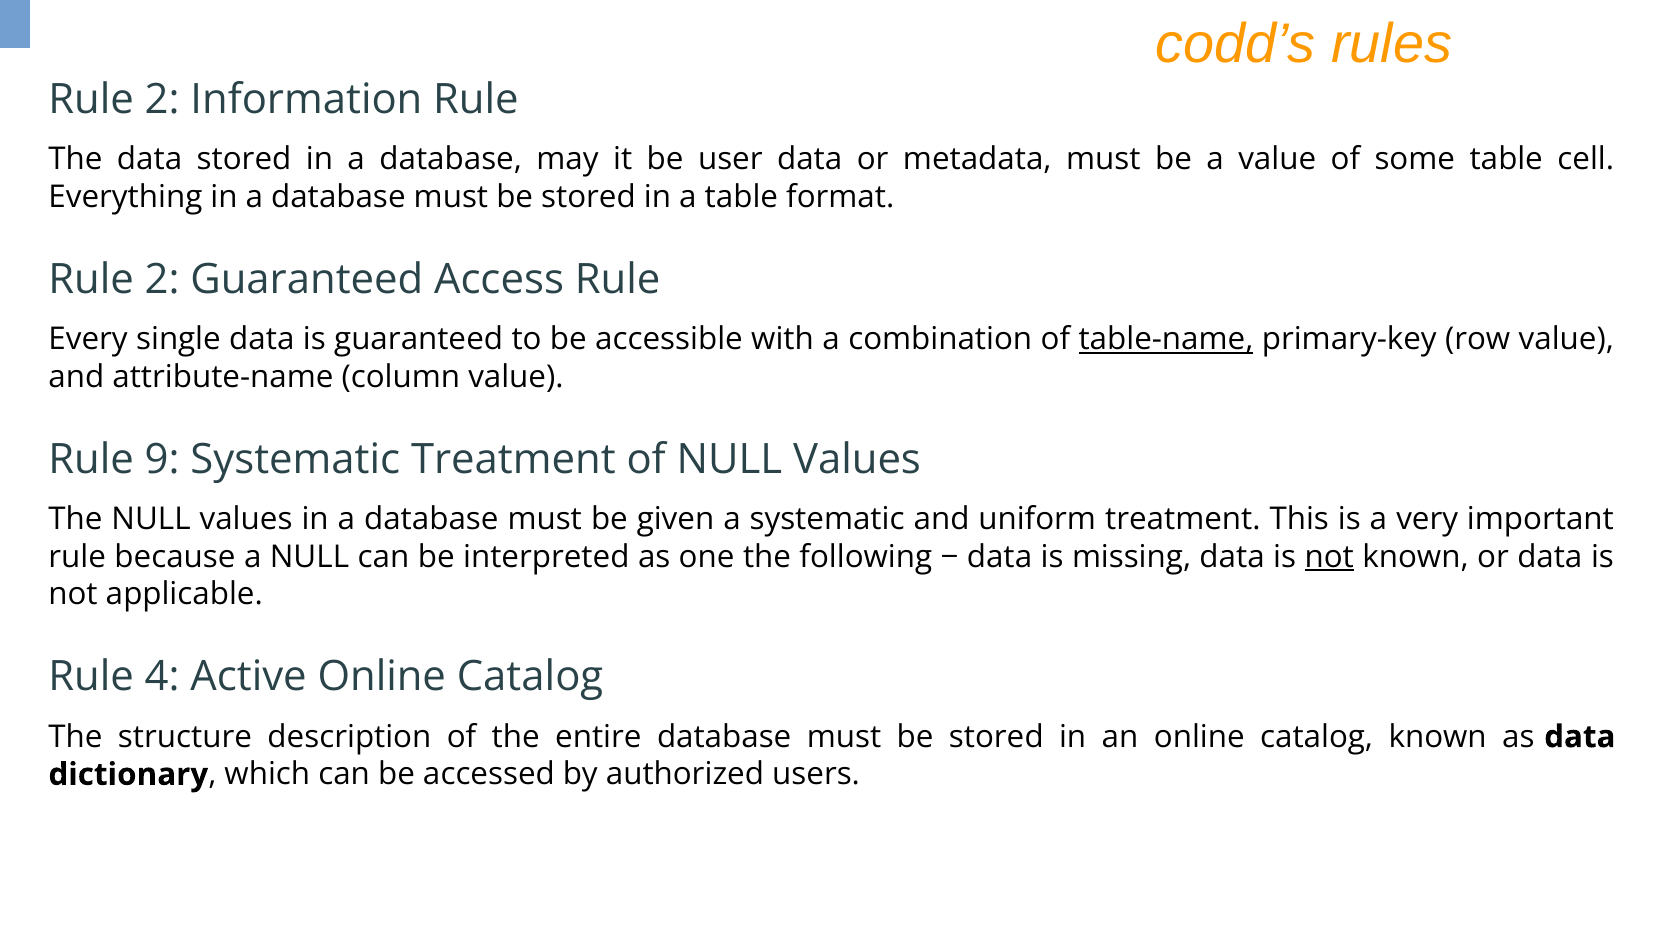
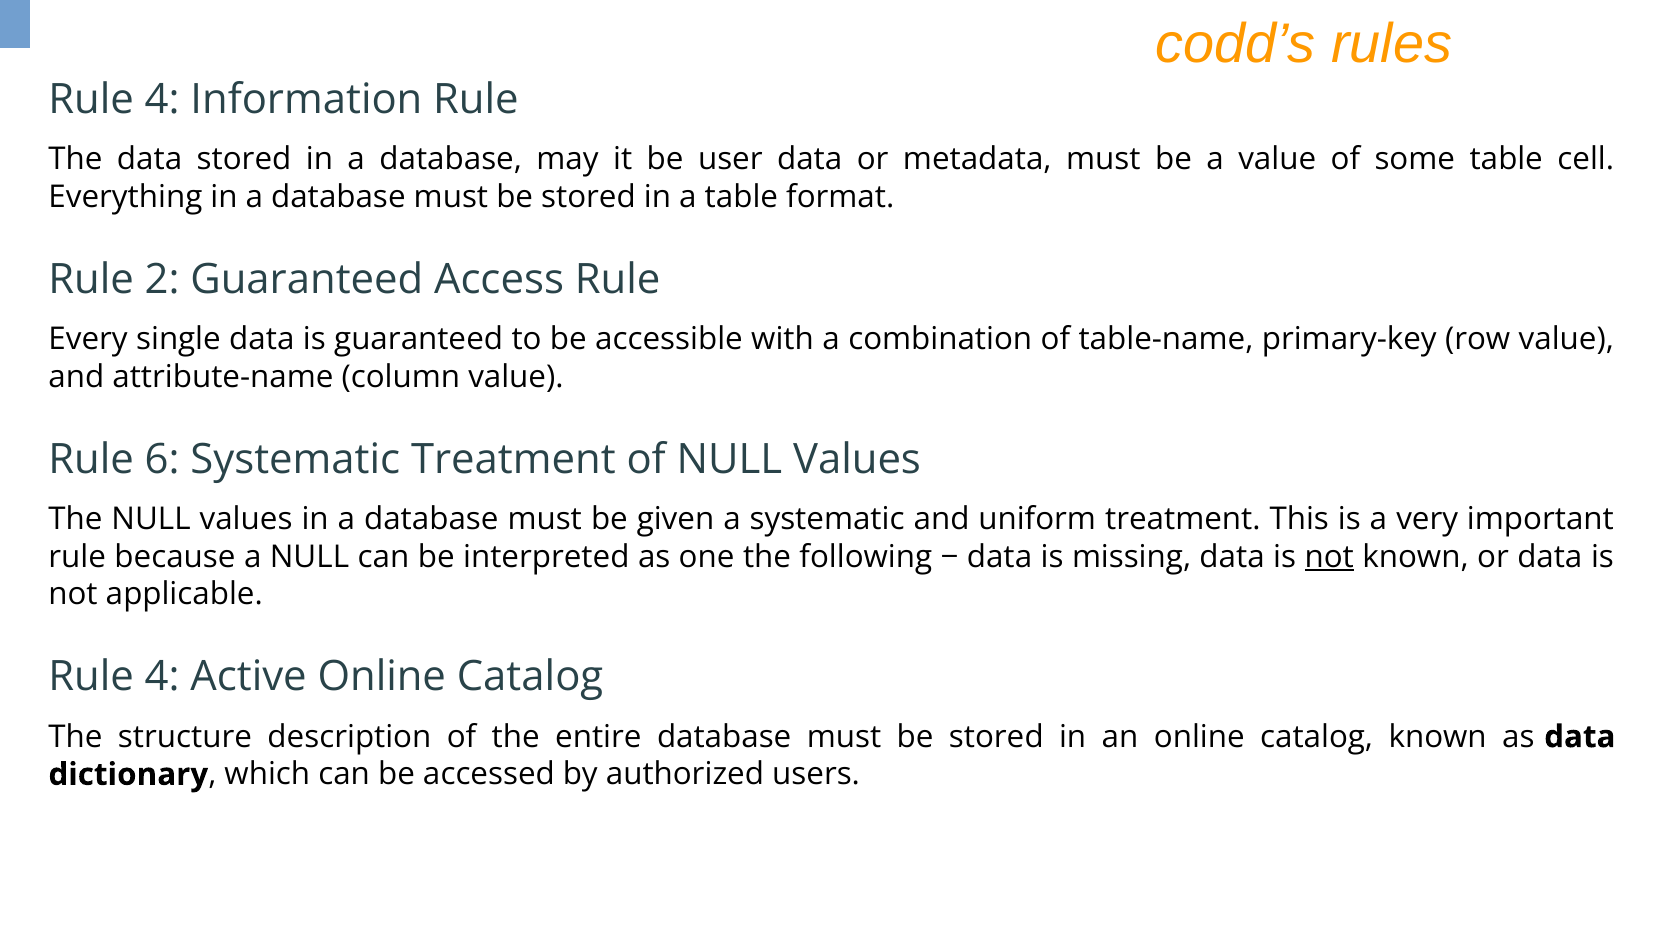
2 at (162, 99): 2 -> 4
table-name underline: present -> none
9: 9 -> 6
